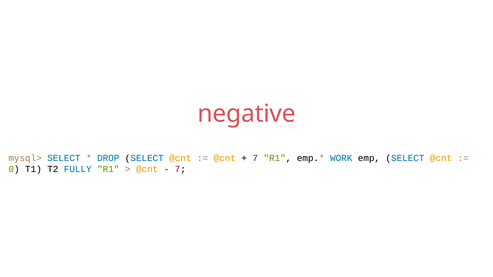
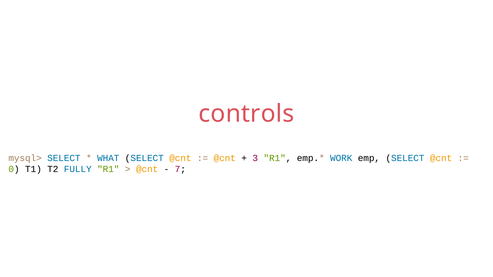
negative: negative -> controls
DROP: DROP -> WHAT
7 at (255, 158): 7 -> 3
